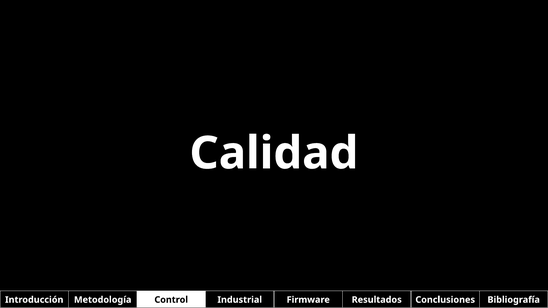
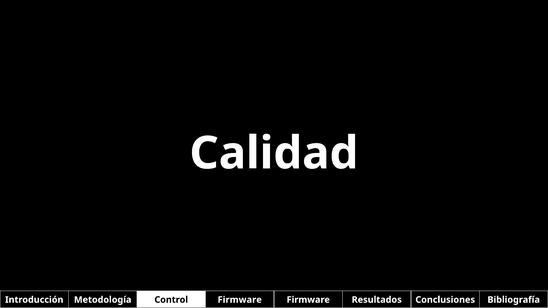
Control Industrial: Industrial -> Firmware
